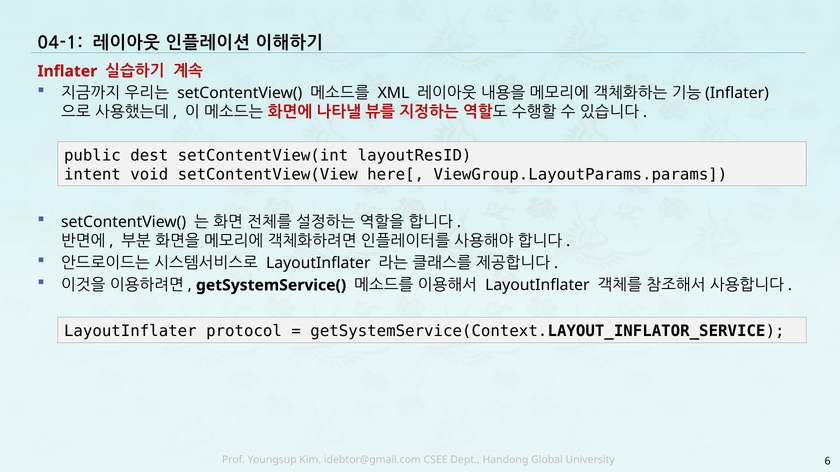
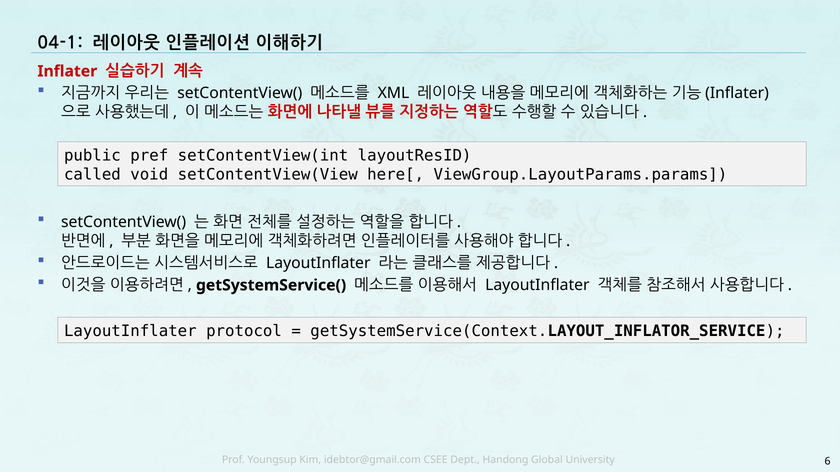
dest: dest -> pref
intent: intent -> called
